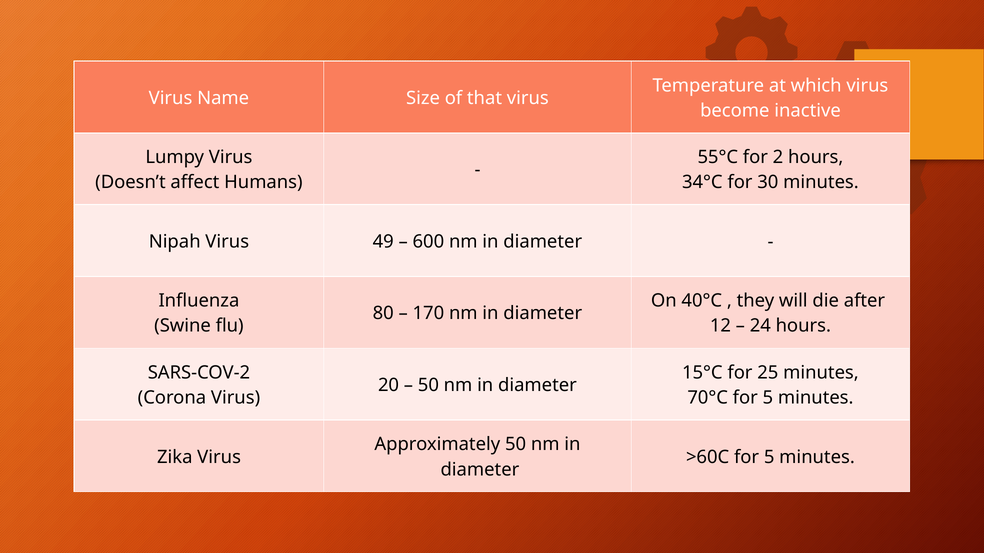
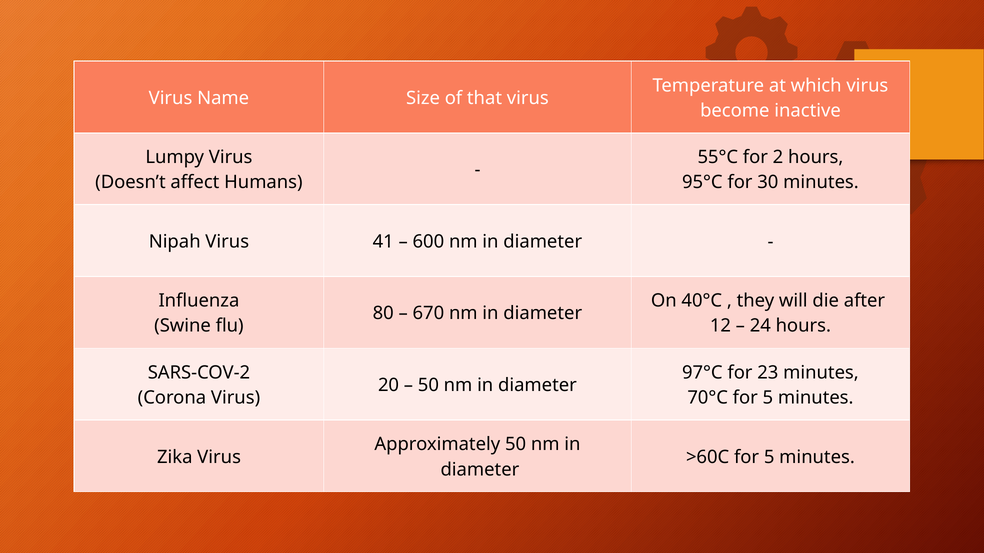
34°C: 34°C -> 95°C
49: 49 -> 41
170: 170 -> 670
15°C: 15°C -> 97°C
25: 25 -> 23
